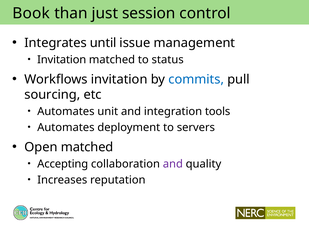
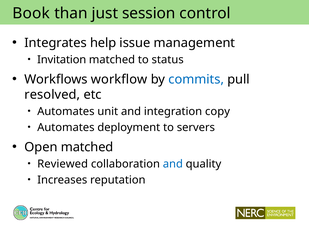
until: until -> help
Workflows invitation: invitation -> workflow
sourcing: sourcing -> resolved
tools: tools -> copy
Accepting: Accepting -> Reviewed
and at (173, 165) colour: purple -> blue
